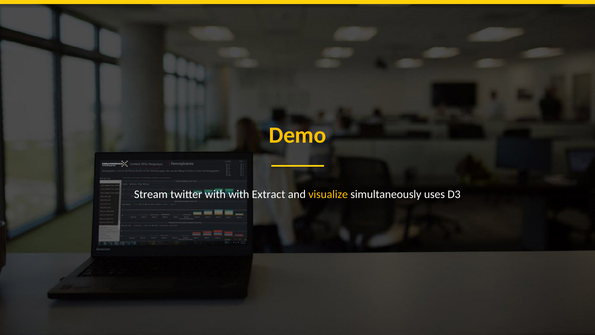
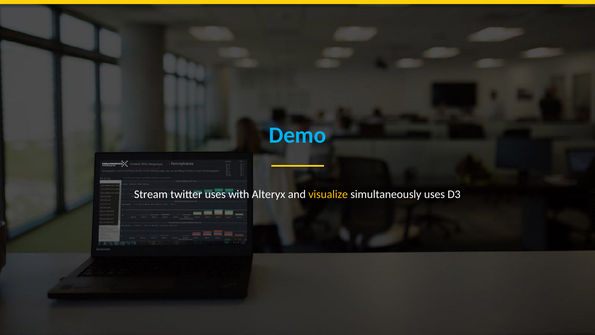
Demo colour: yellow -> light blue
twitter with: with -> uses
Extract: Extract -> Alteryx
